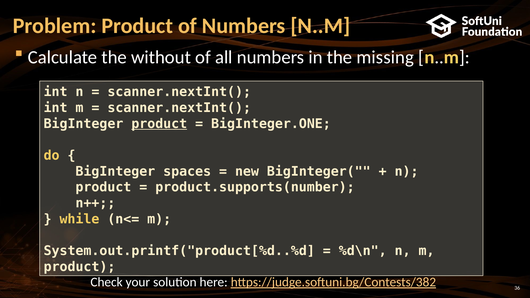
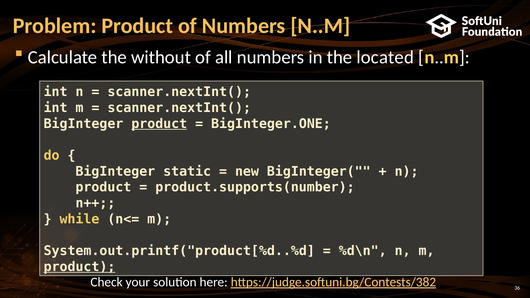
missing: missing -> located
spaces: spaces -> static
product at (80, 267) underline: none -> present
